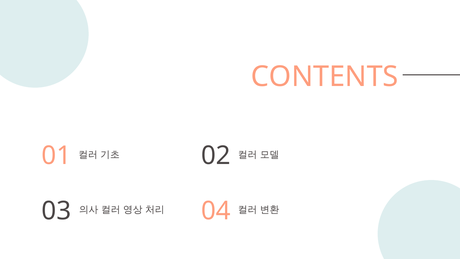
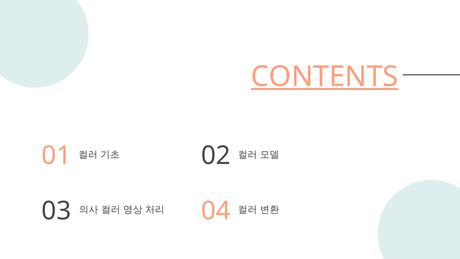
CONTENTS underline: none -> present
